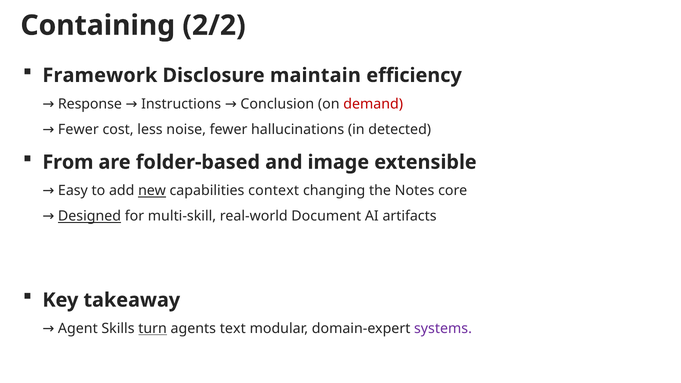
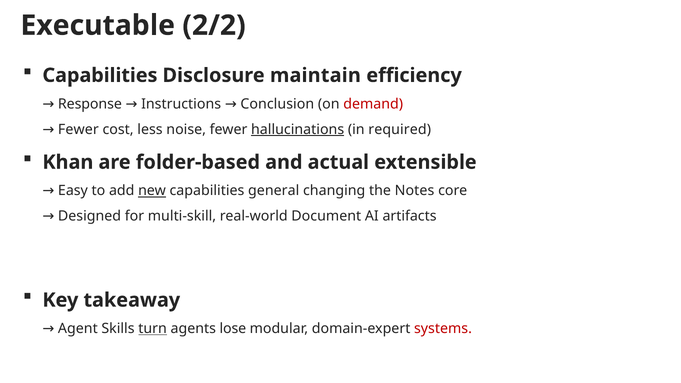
Containing: Containing -> Executable
Framework at (100, 75): Framework -> Capabilities
hallucinations underline: none -> present
detected: detected -> required
From: From -> Khan
image: image -> actual
context: context -> general
Designed underline: present -> none
text: text -> lose
systems colour: purple -> red
